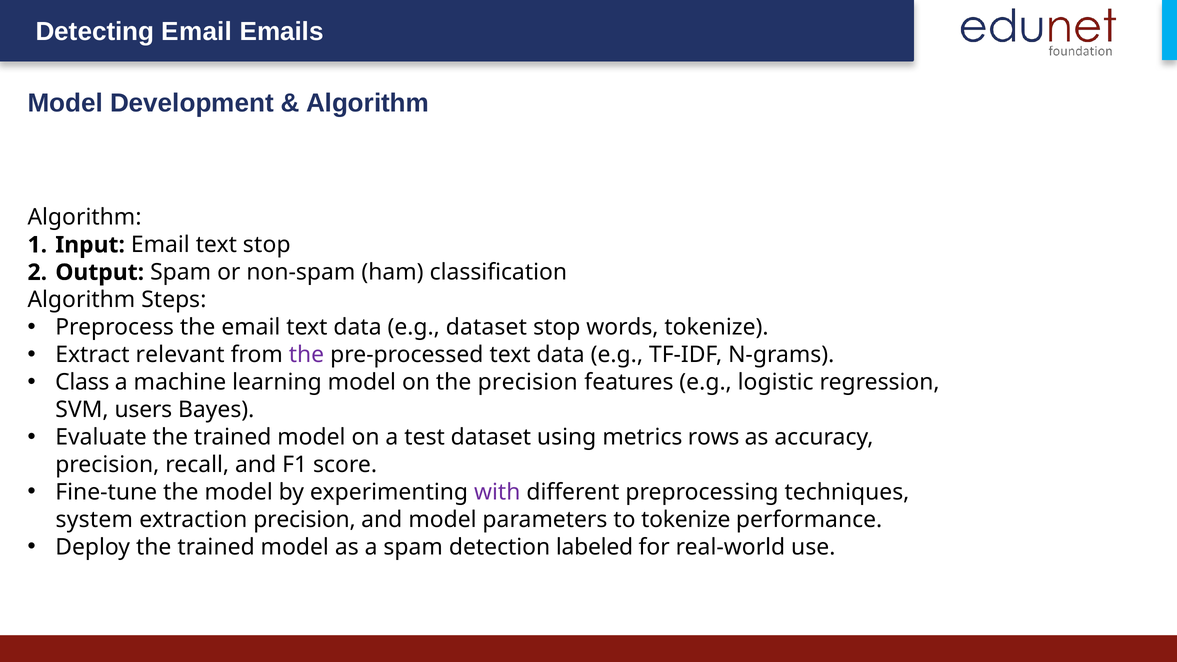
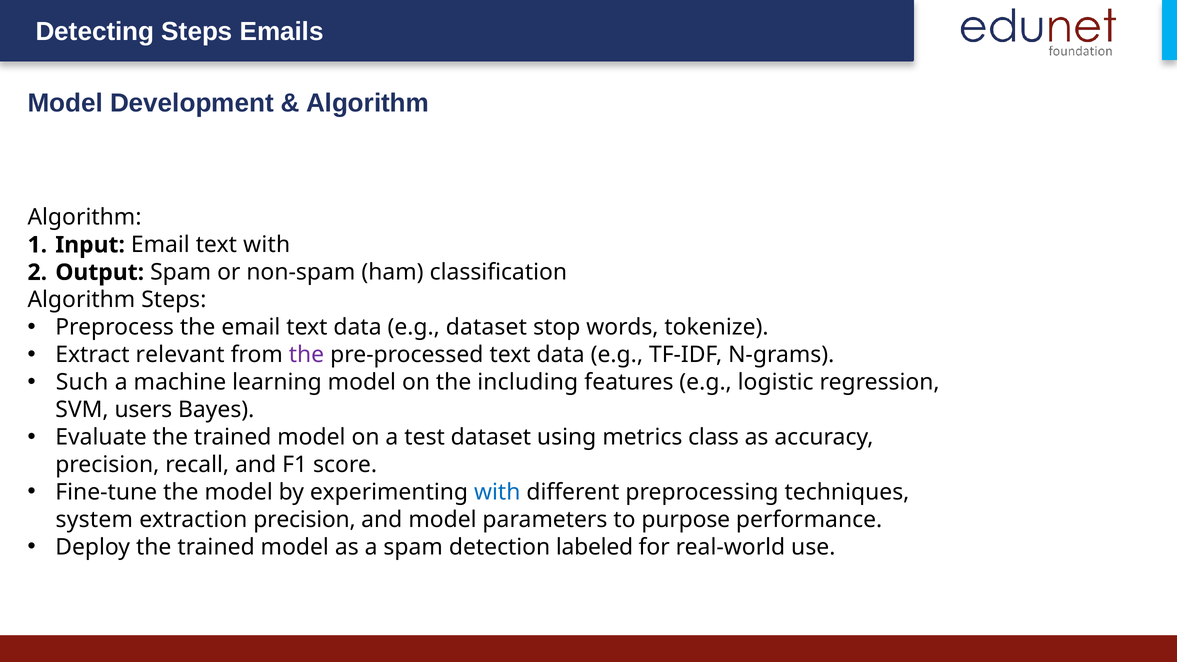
Email at (197, 32): Email -> Steps
text stop: stop -> with
Class: Class -> Such
the precision: precision -> including
rows: rows -> class
with at (497, 492) colour: purple -> blue
to tokenize: tokenize -> purpose
